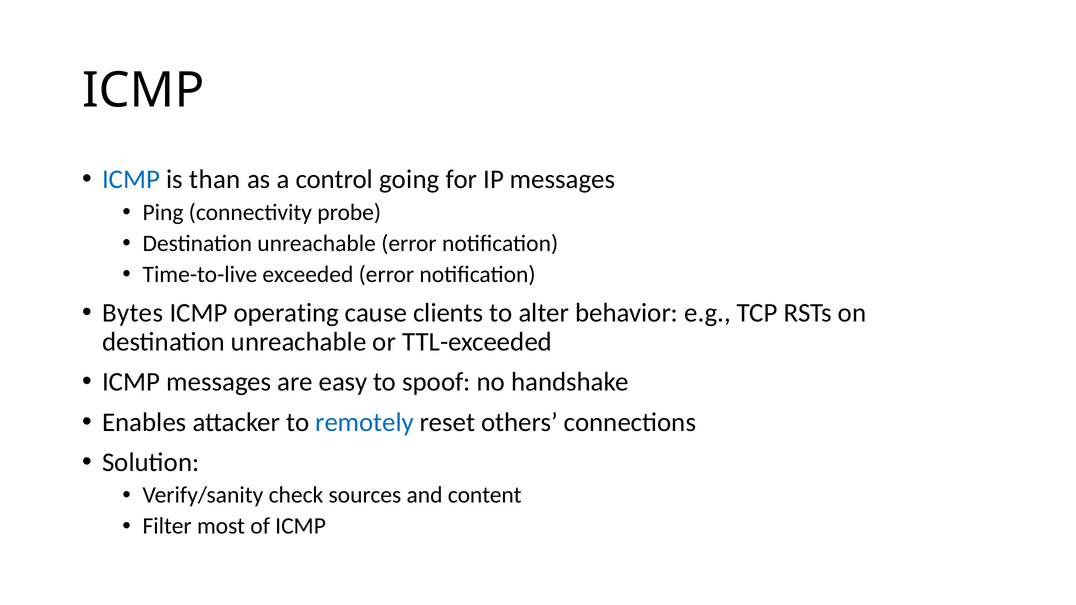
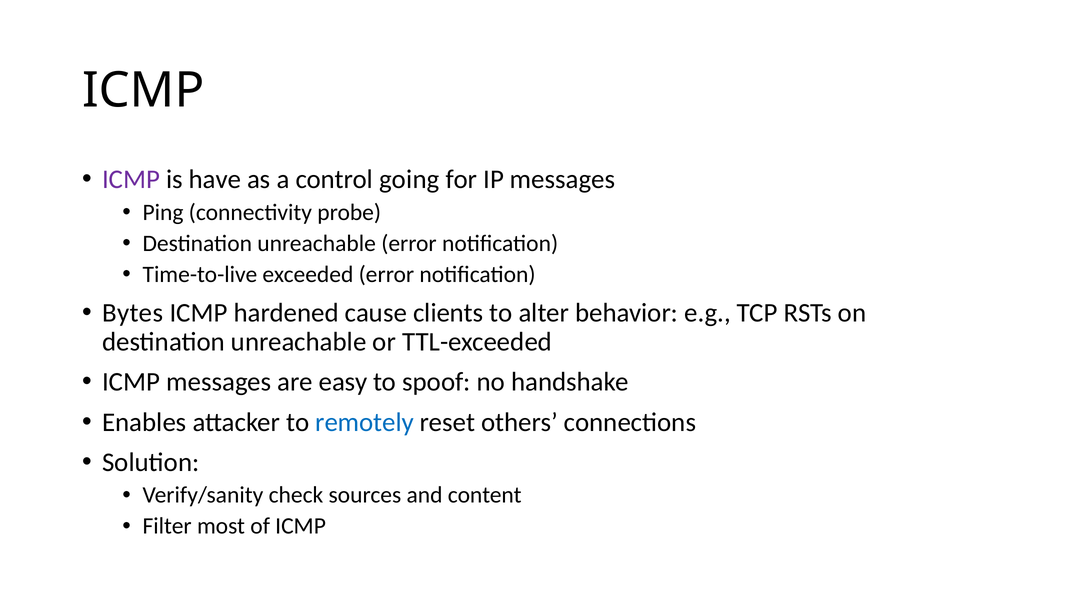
ICMP at (131, 180) colour: blue -> purple
than: than -> have
operating: operating -> hardened
